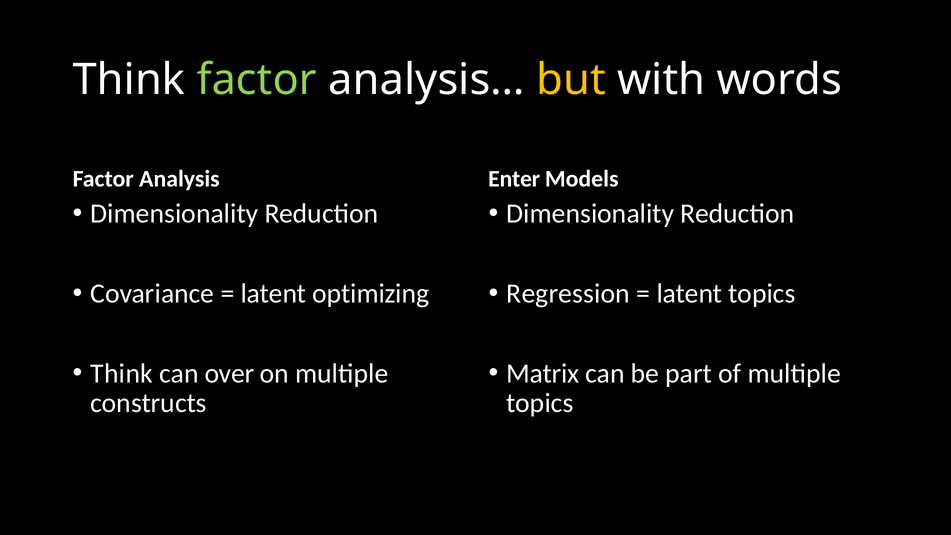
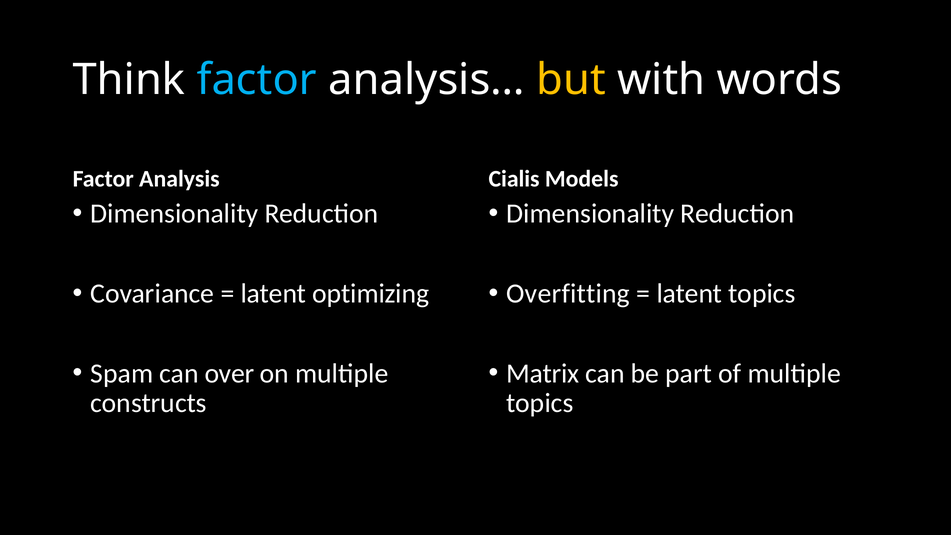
factor at (257, 80) colour: light green -> light blue
Enter: Enter -> Cialis
Regression: Regression -> Overfitting
Think at (122, 373): Think -> Spam
